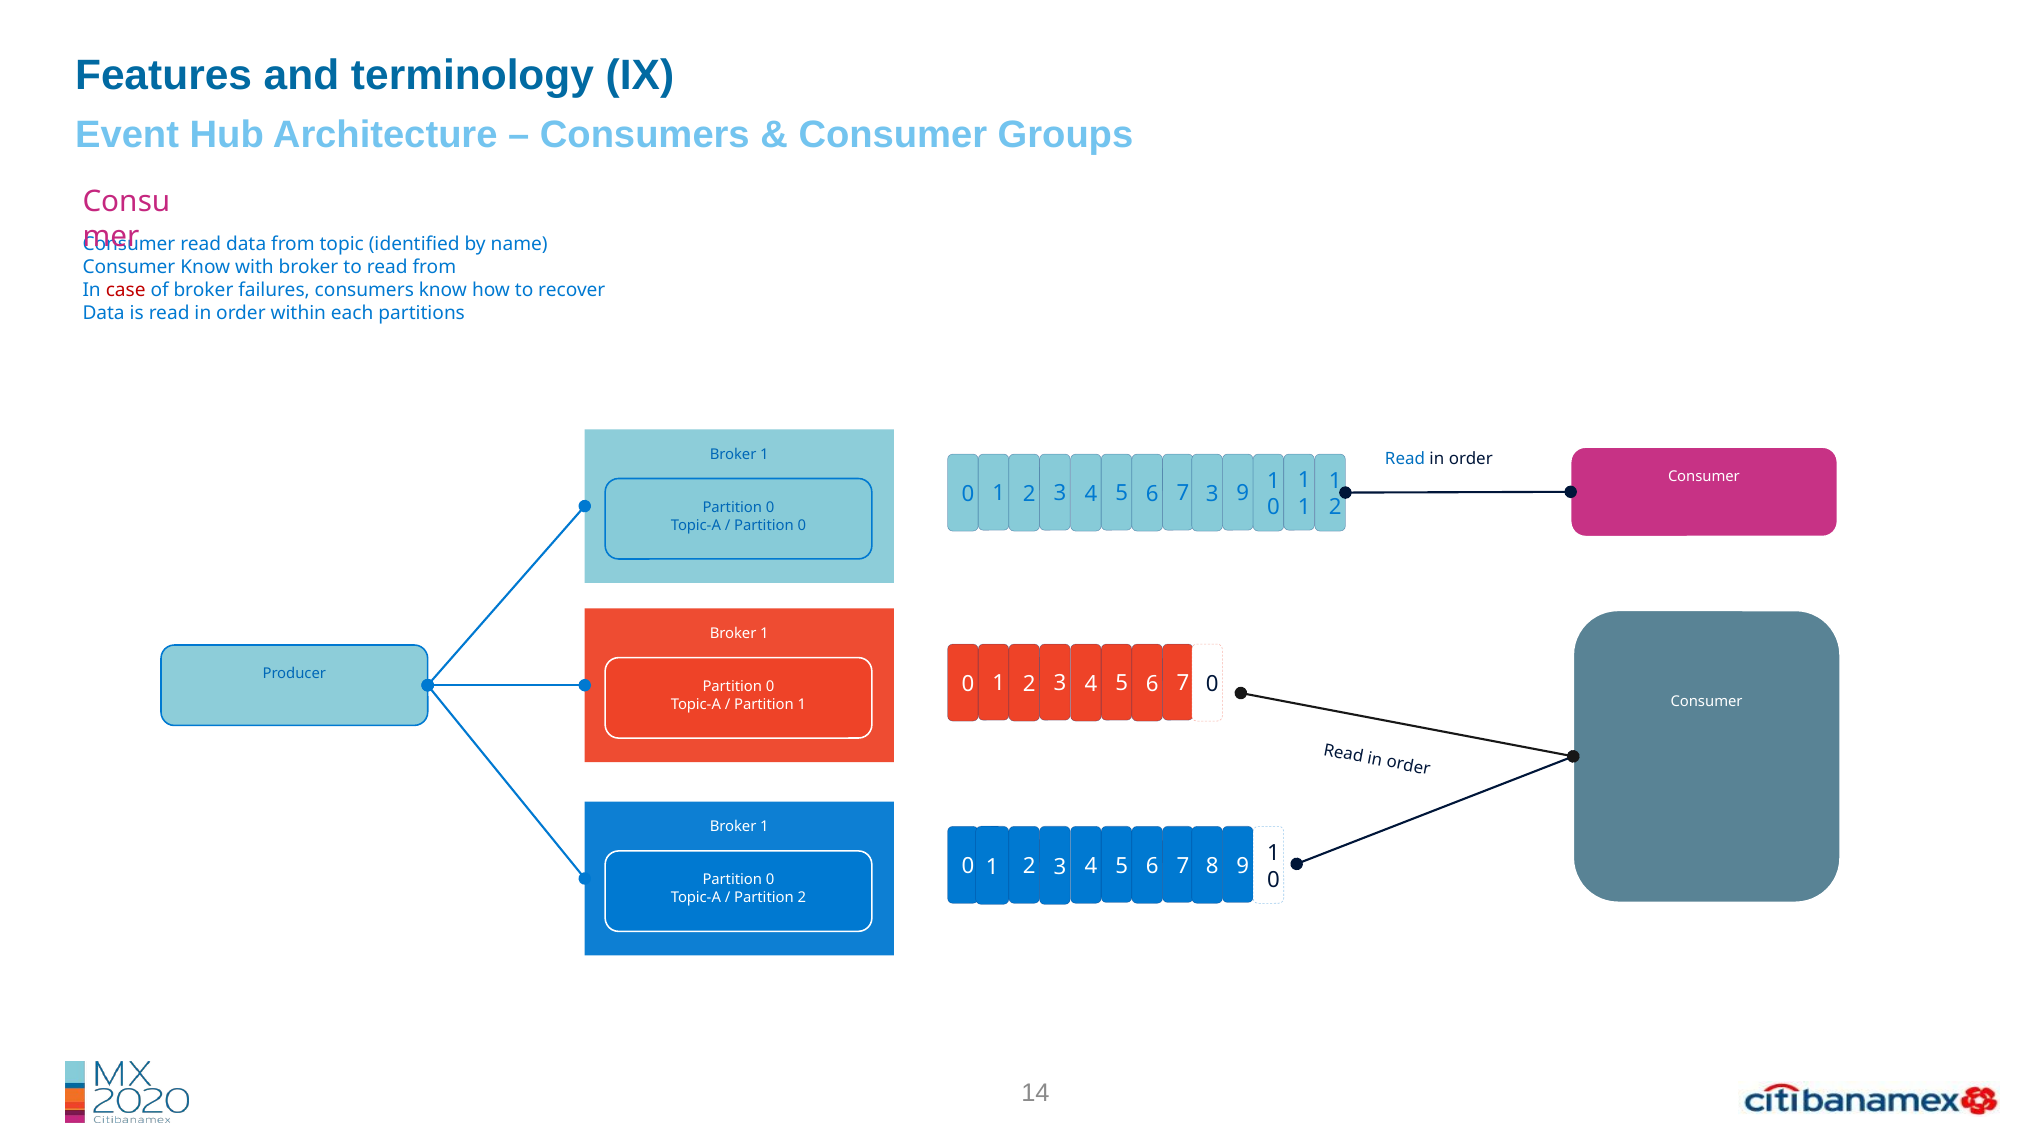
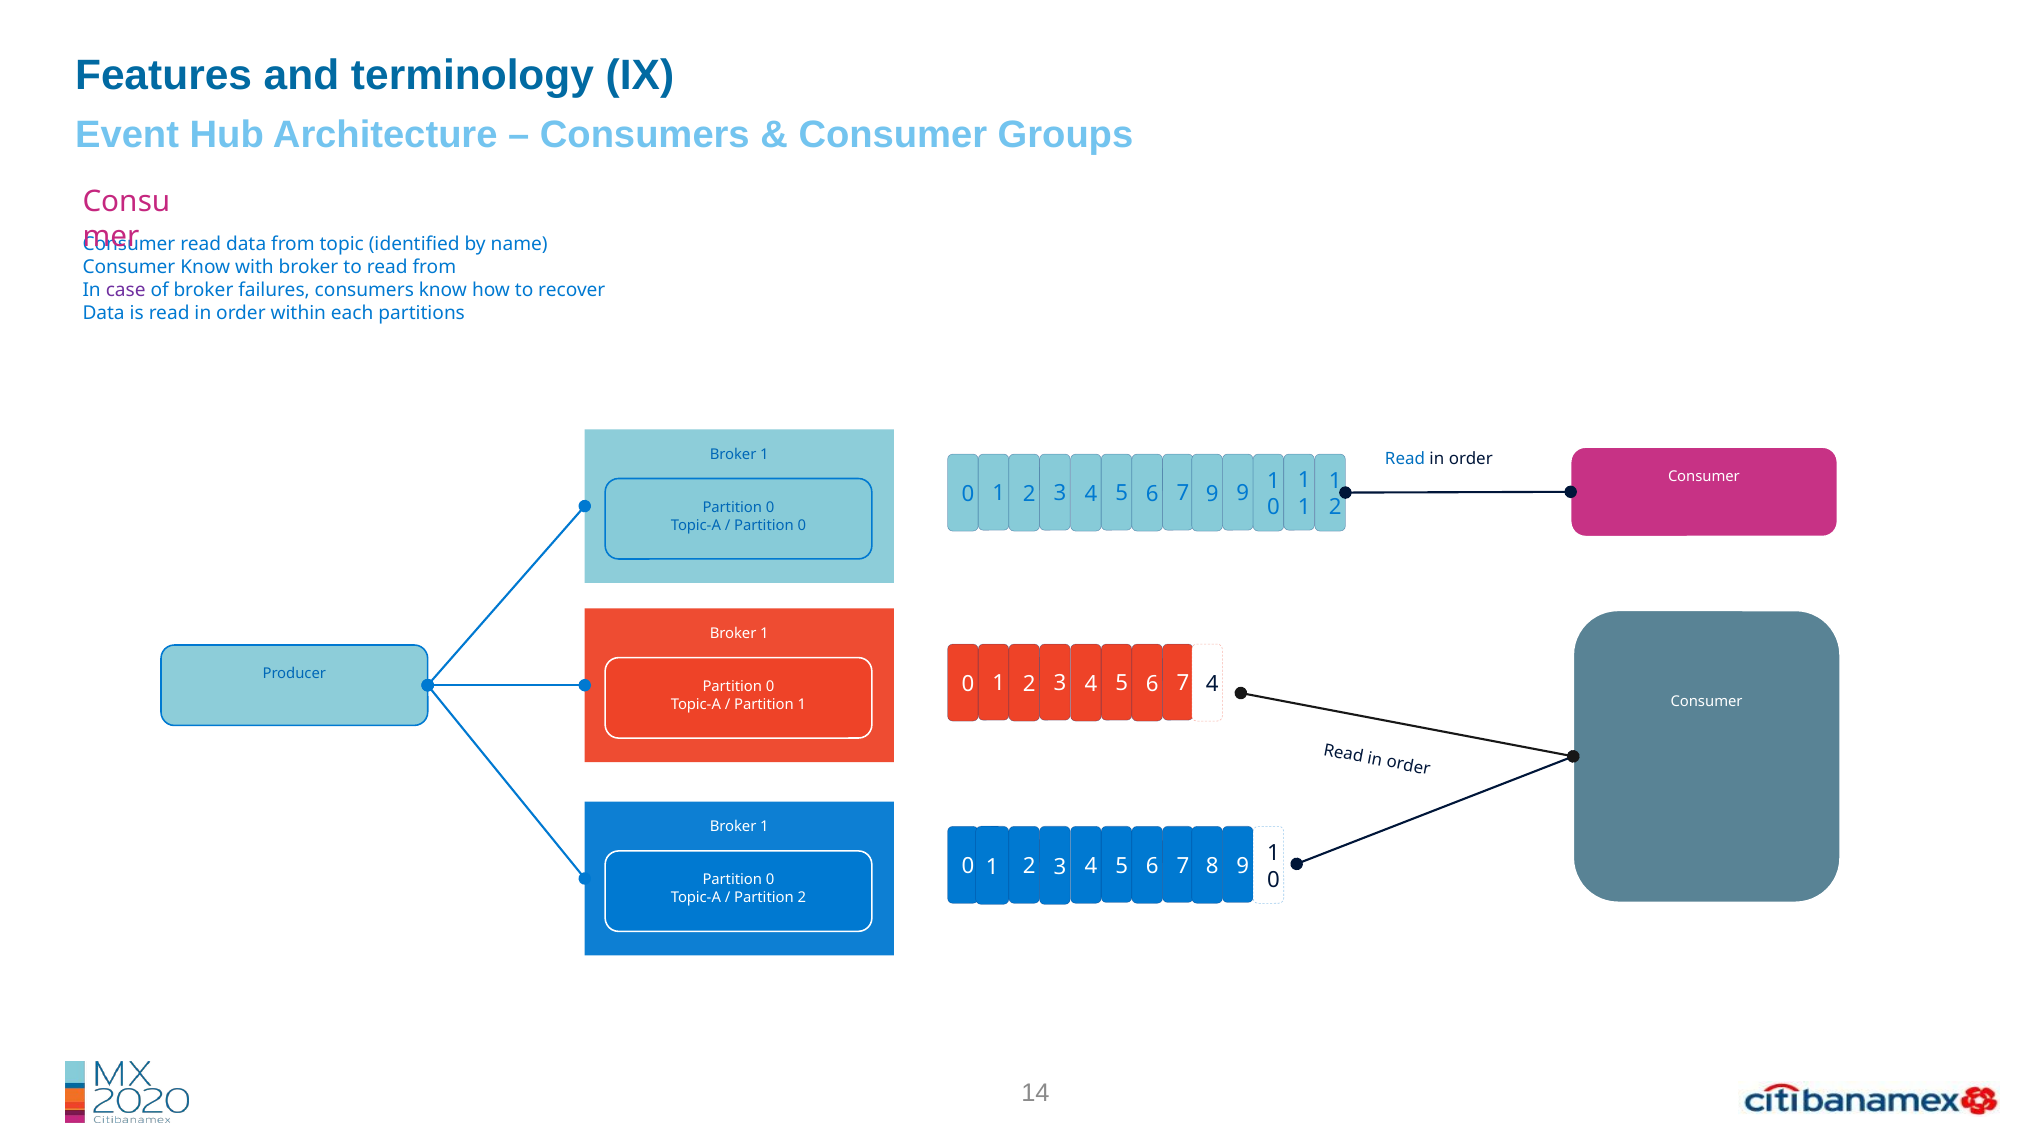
case colour: red -> purple
7 3: 3 -> 9
7 0: 0 -> 4
